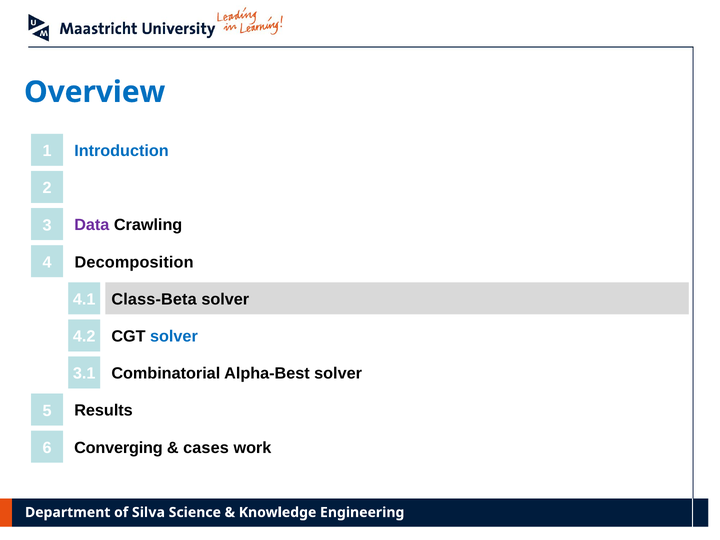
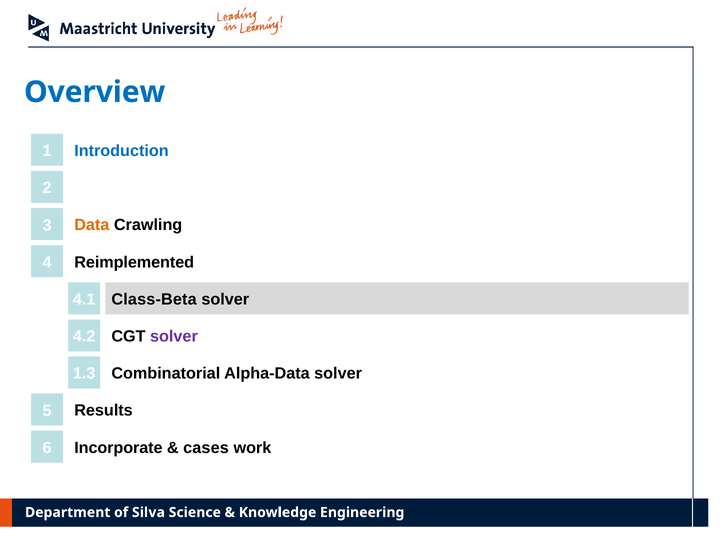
Data colour: purple -> orange
Decomposition: Decomposition -> Reimplemented
solver at (174, 336) colour: blue -> purple
Alpha-Best: Alpha-Best -> Alpha-Data
3.1: 3.1 -> 1.3
Converging: Converging -> Incorporate
